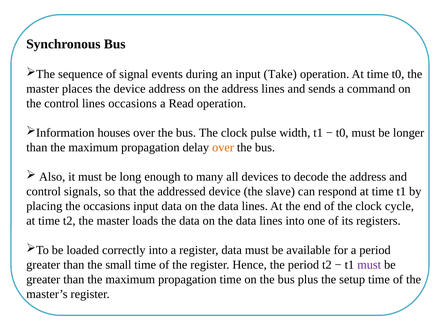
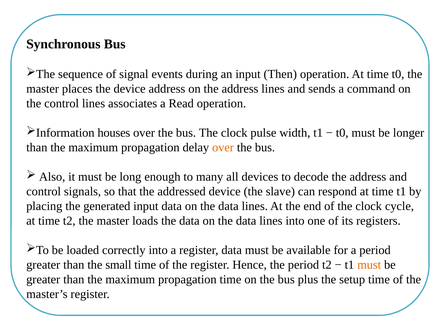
Take: Take -> Then
lines occasions: occasions -> associates
the occasions: occasions -> generated
must at (369, 265) colour: purple -> orange
